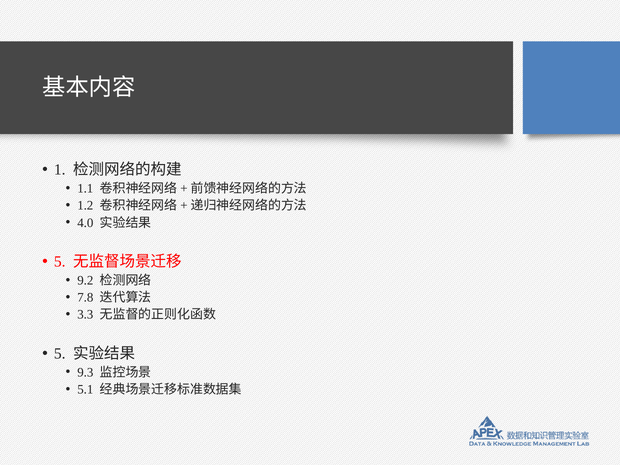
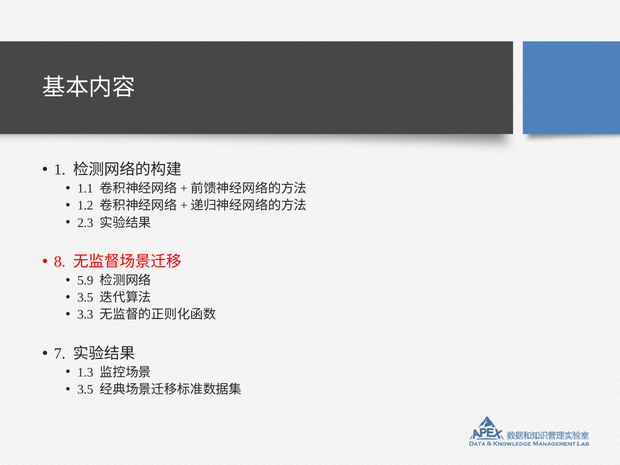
4.0: 4.0 -> 2.3
5 at (60, 262): 5 -> 8
9.2: 9.2 -> 5.9
7.8 at (85, 298): 7.8 -> 3.5
5 at (60, 354): 5 -> 7
9.3: 9.3 -> 1.3
5.1 at (85, 389): 5.1 -> 3.5
